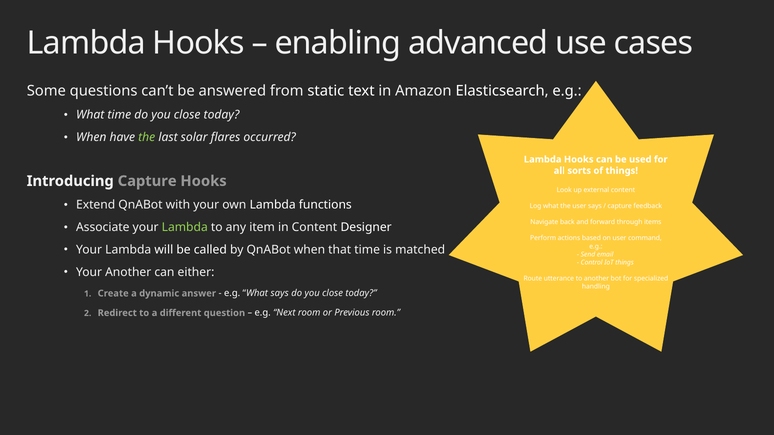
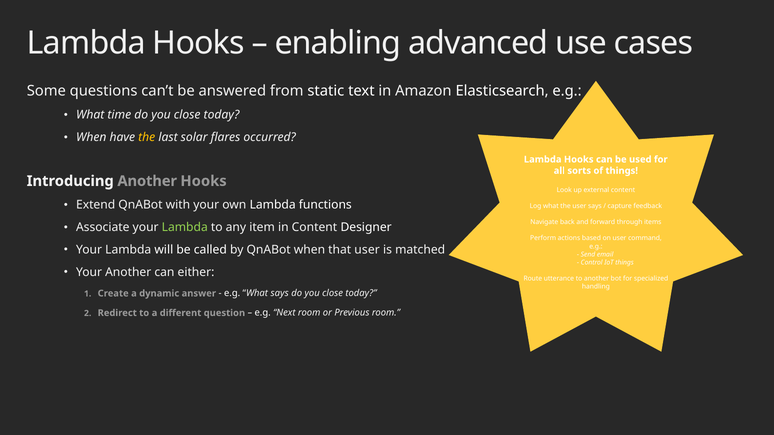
the at (147, 138) colour: light green -> yellow
Introducing Capture: Capture -> Another
that time: time -> user
